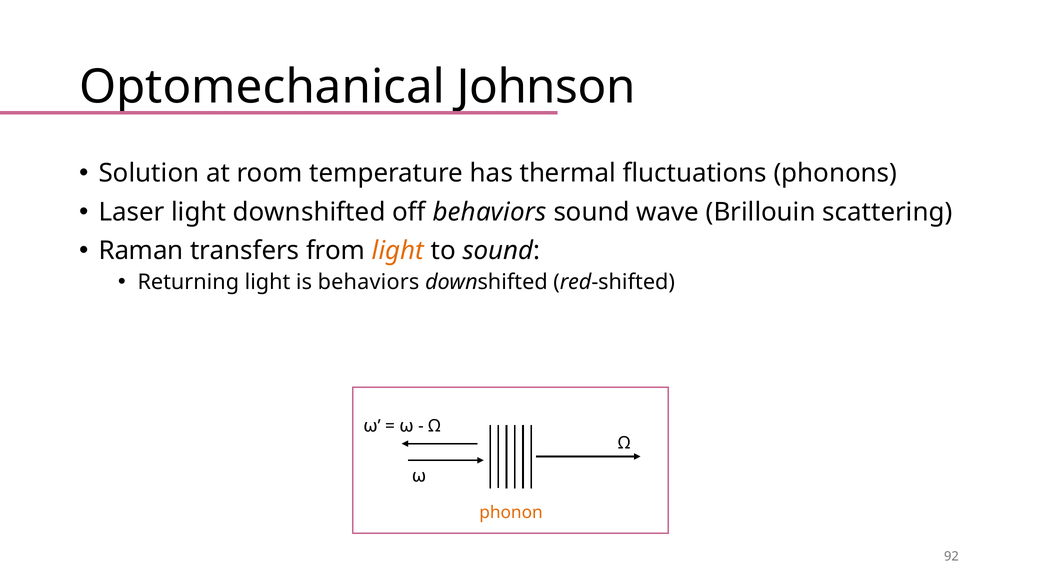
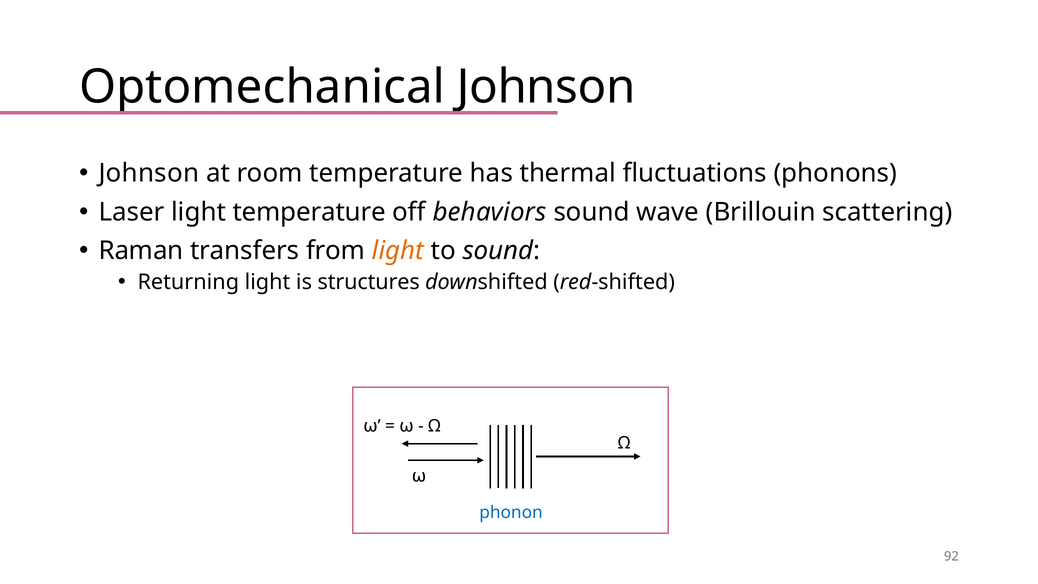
Solution at (149, 173): Solution -> Johnson
light downshifted: downshifted -> temperature
is behaviors: behaviors -> structures
phonon colour: orange -> blue
